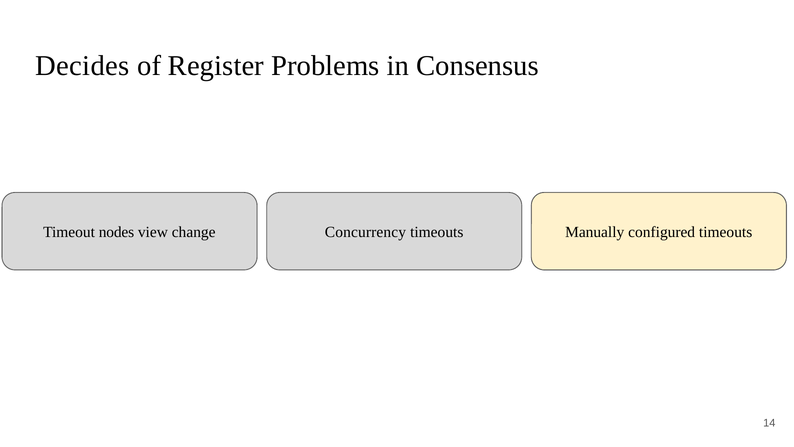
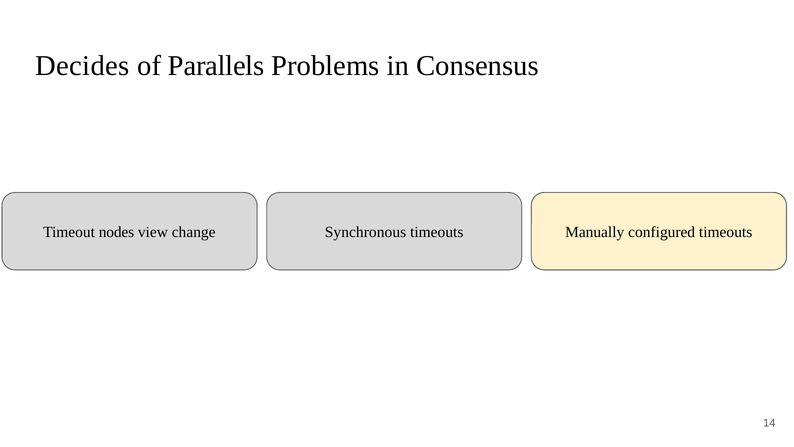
Register: Register -> Parallels
Concurrency: Concurrency -> Synchronous
